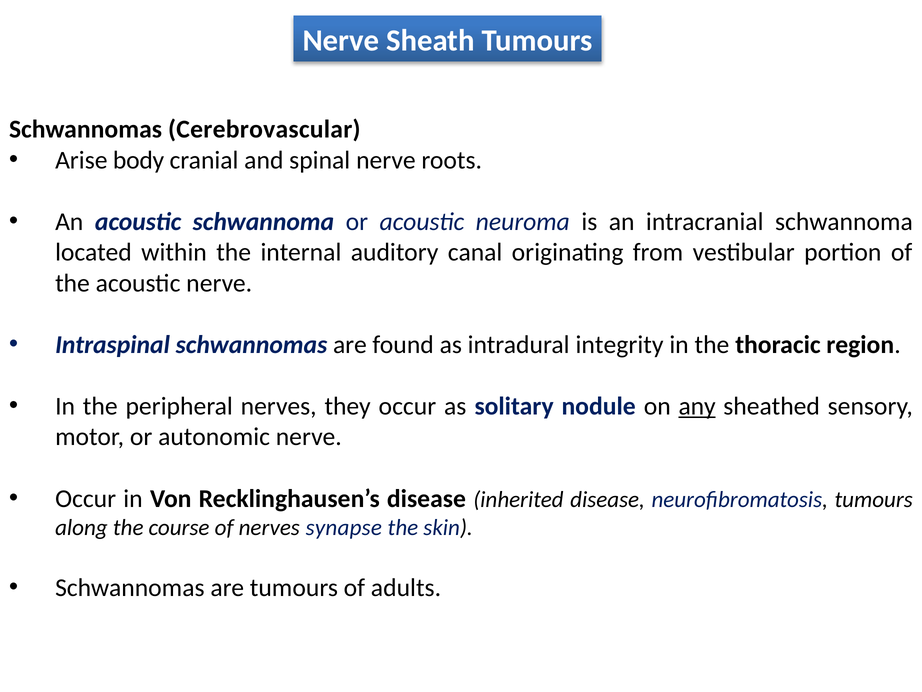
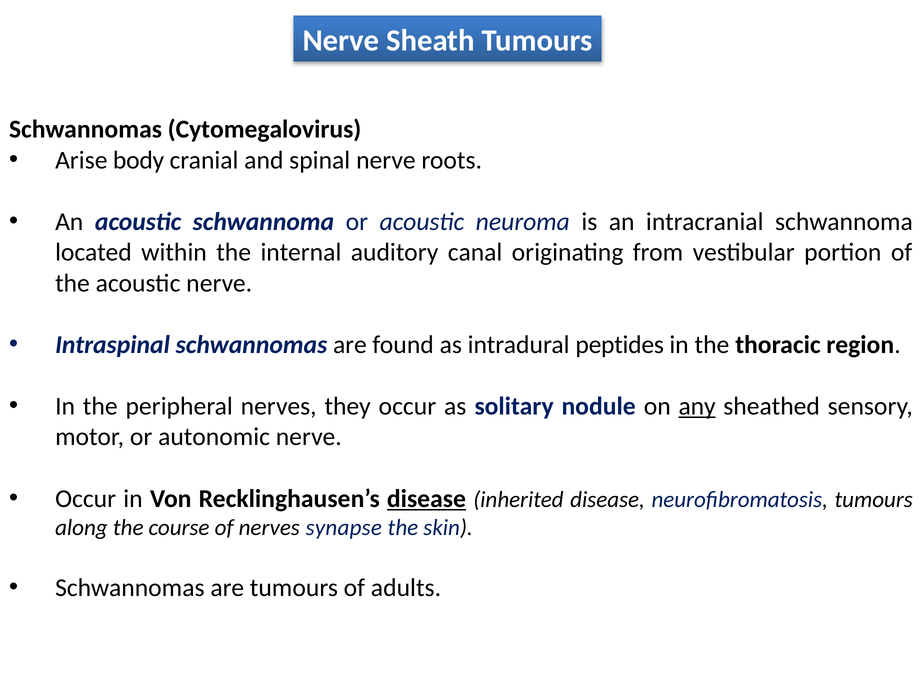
Cerebrovascular: Cerebrovascular -> Cytomegalovirus
integrity: integrity -> peptides
disease at (426, 498) underline: none -> present
